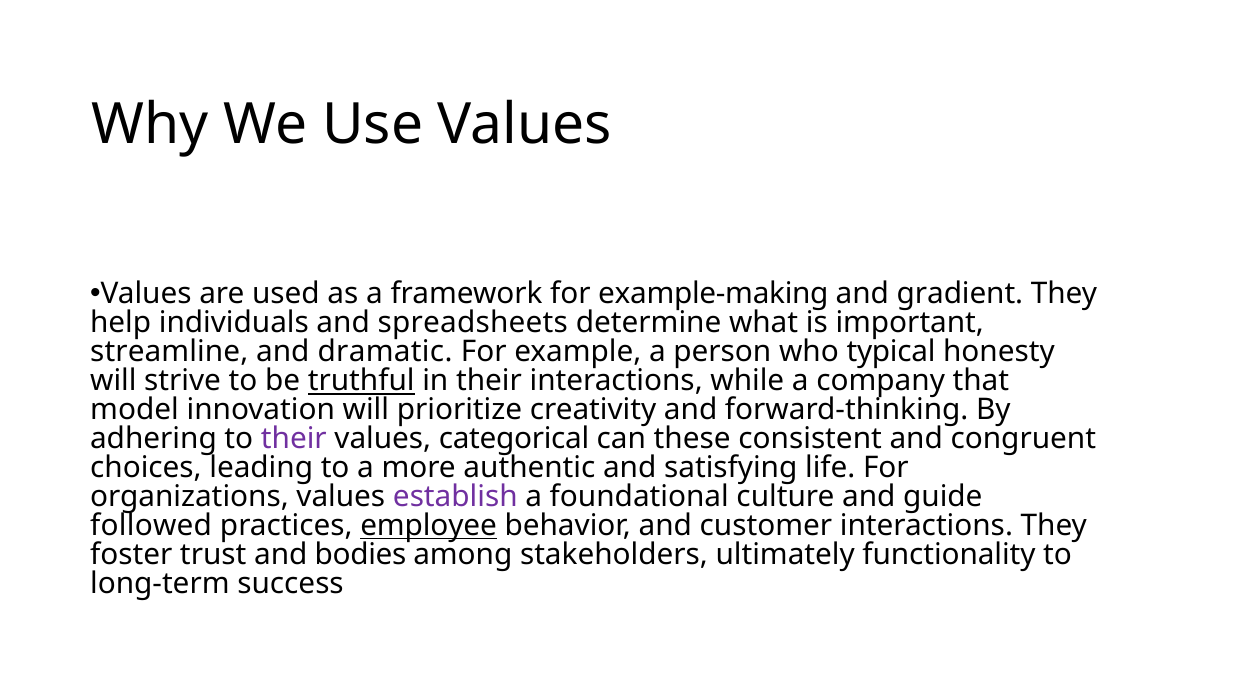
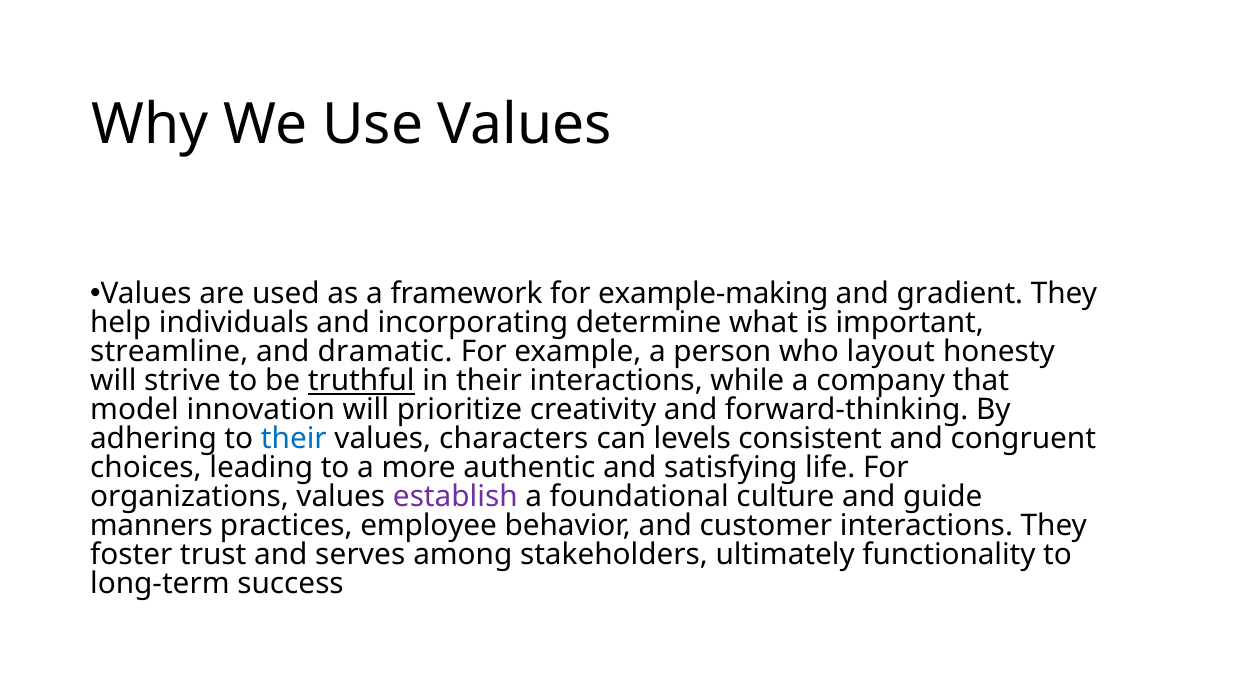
spreadsheets: spreadsheets -> incorporating
typical: typical -> layout
their at (294, 439) colour: purple -> blue
categorical: categorical -> characters
these: these -> levels
followed: followed -> manners
employee underline: present -> none
bodies: bodies -> serves
